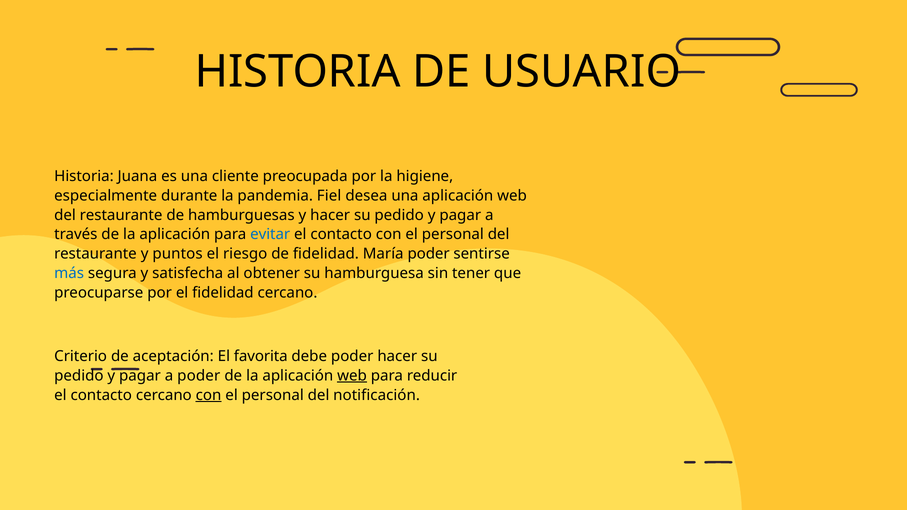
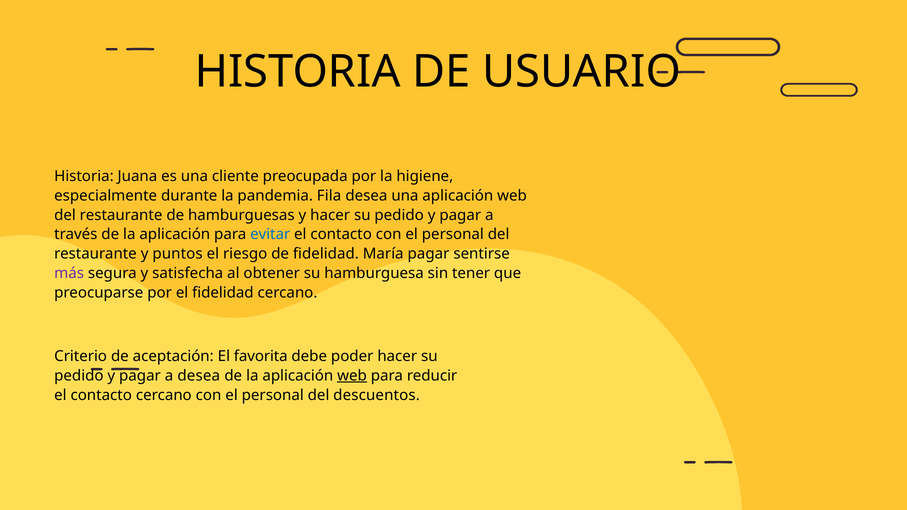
Fiel: Fiel -> Fila
María poder: poder -> pagar
más colour: blue -> purple
a poder: poder -> desea
con at (209, 395) underline: present -> none
notificación: notificación -> descuentos
